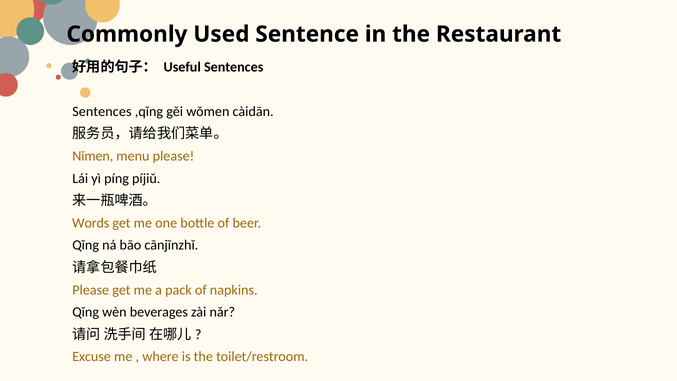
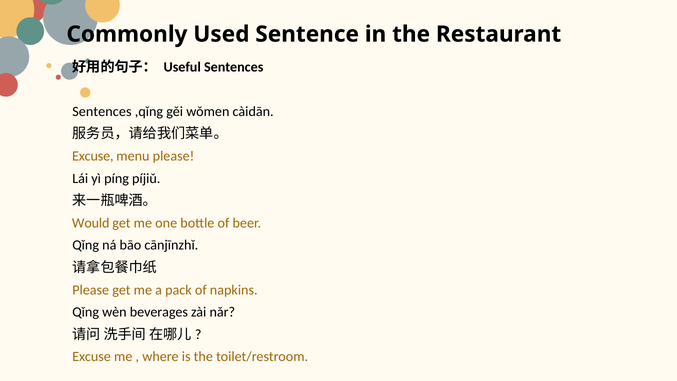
Nǐmen at (93, 156): Nǐmen -> Excuse
Words: Words -> Would
